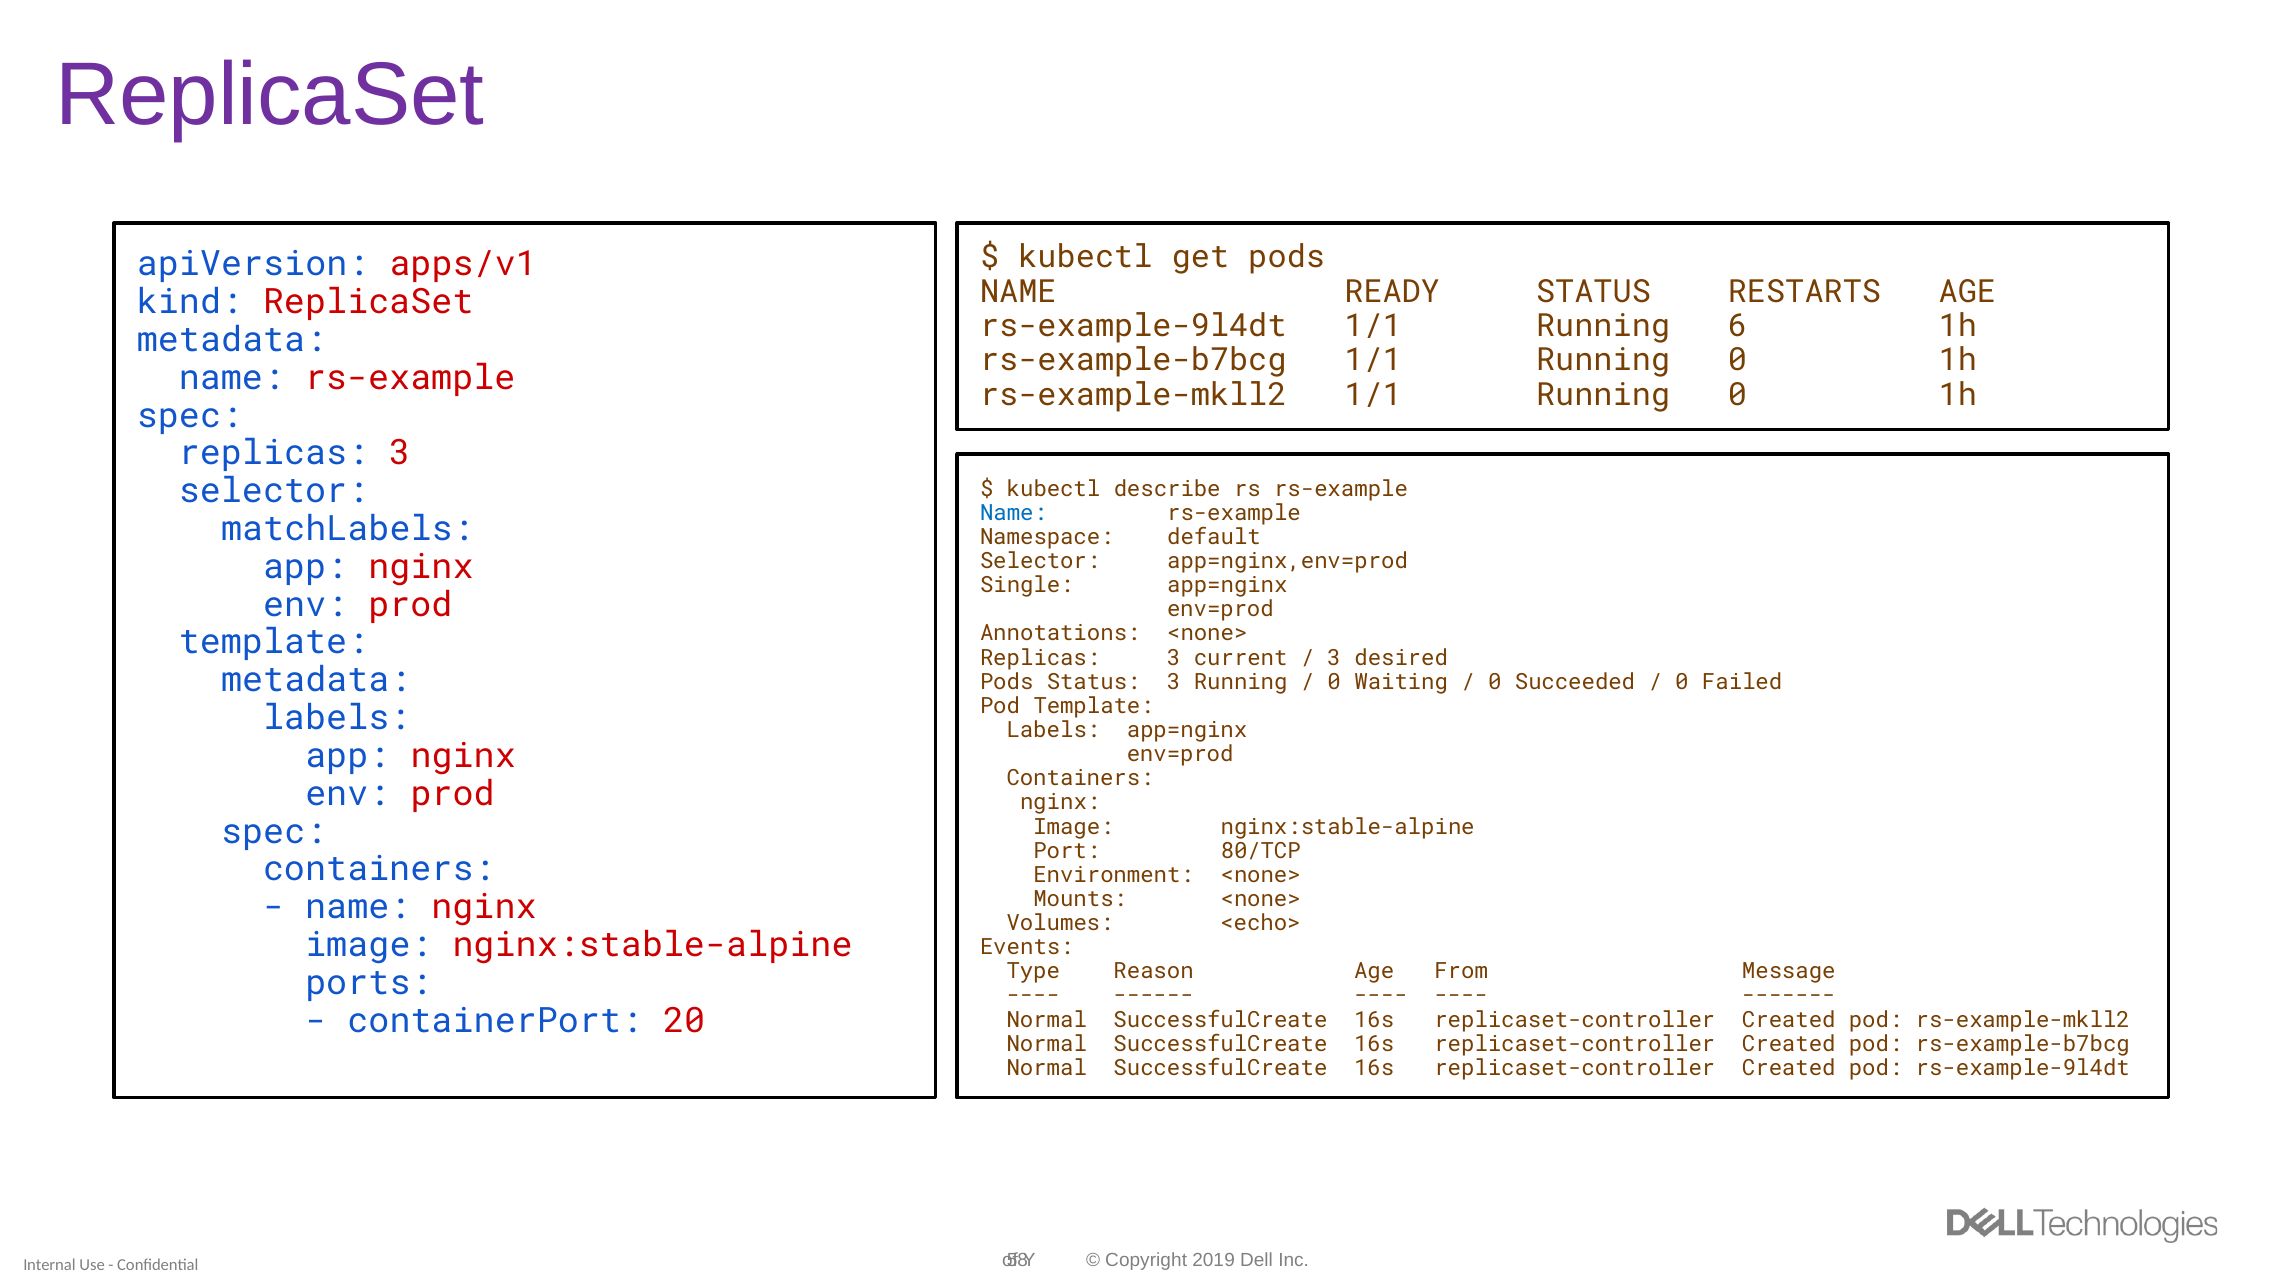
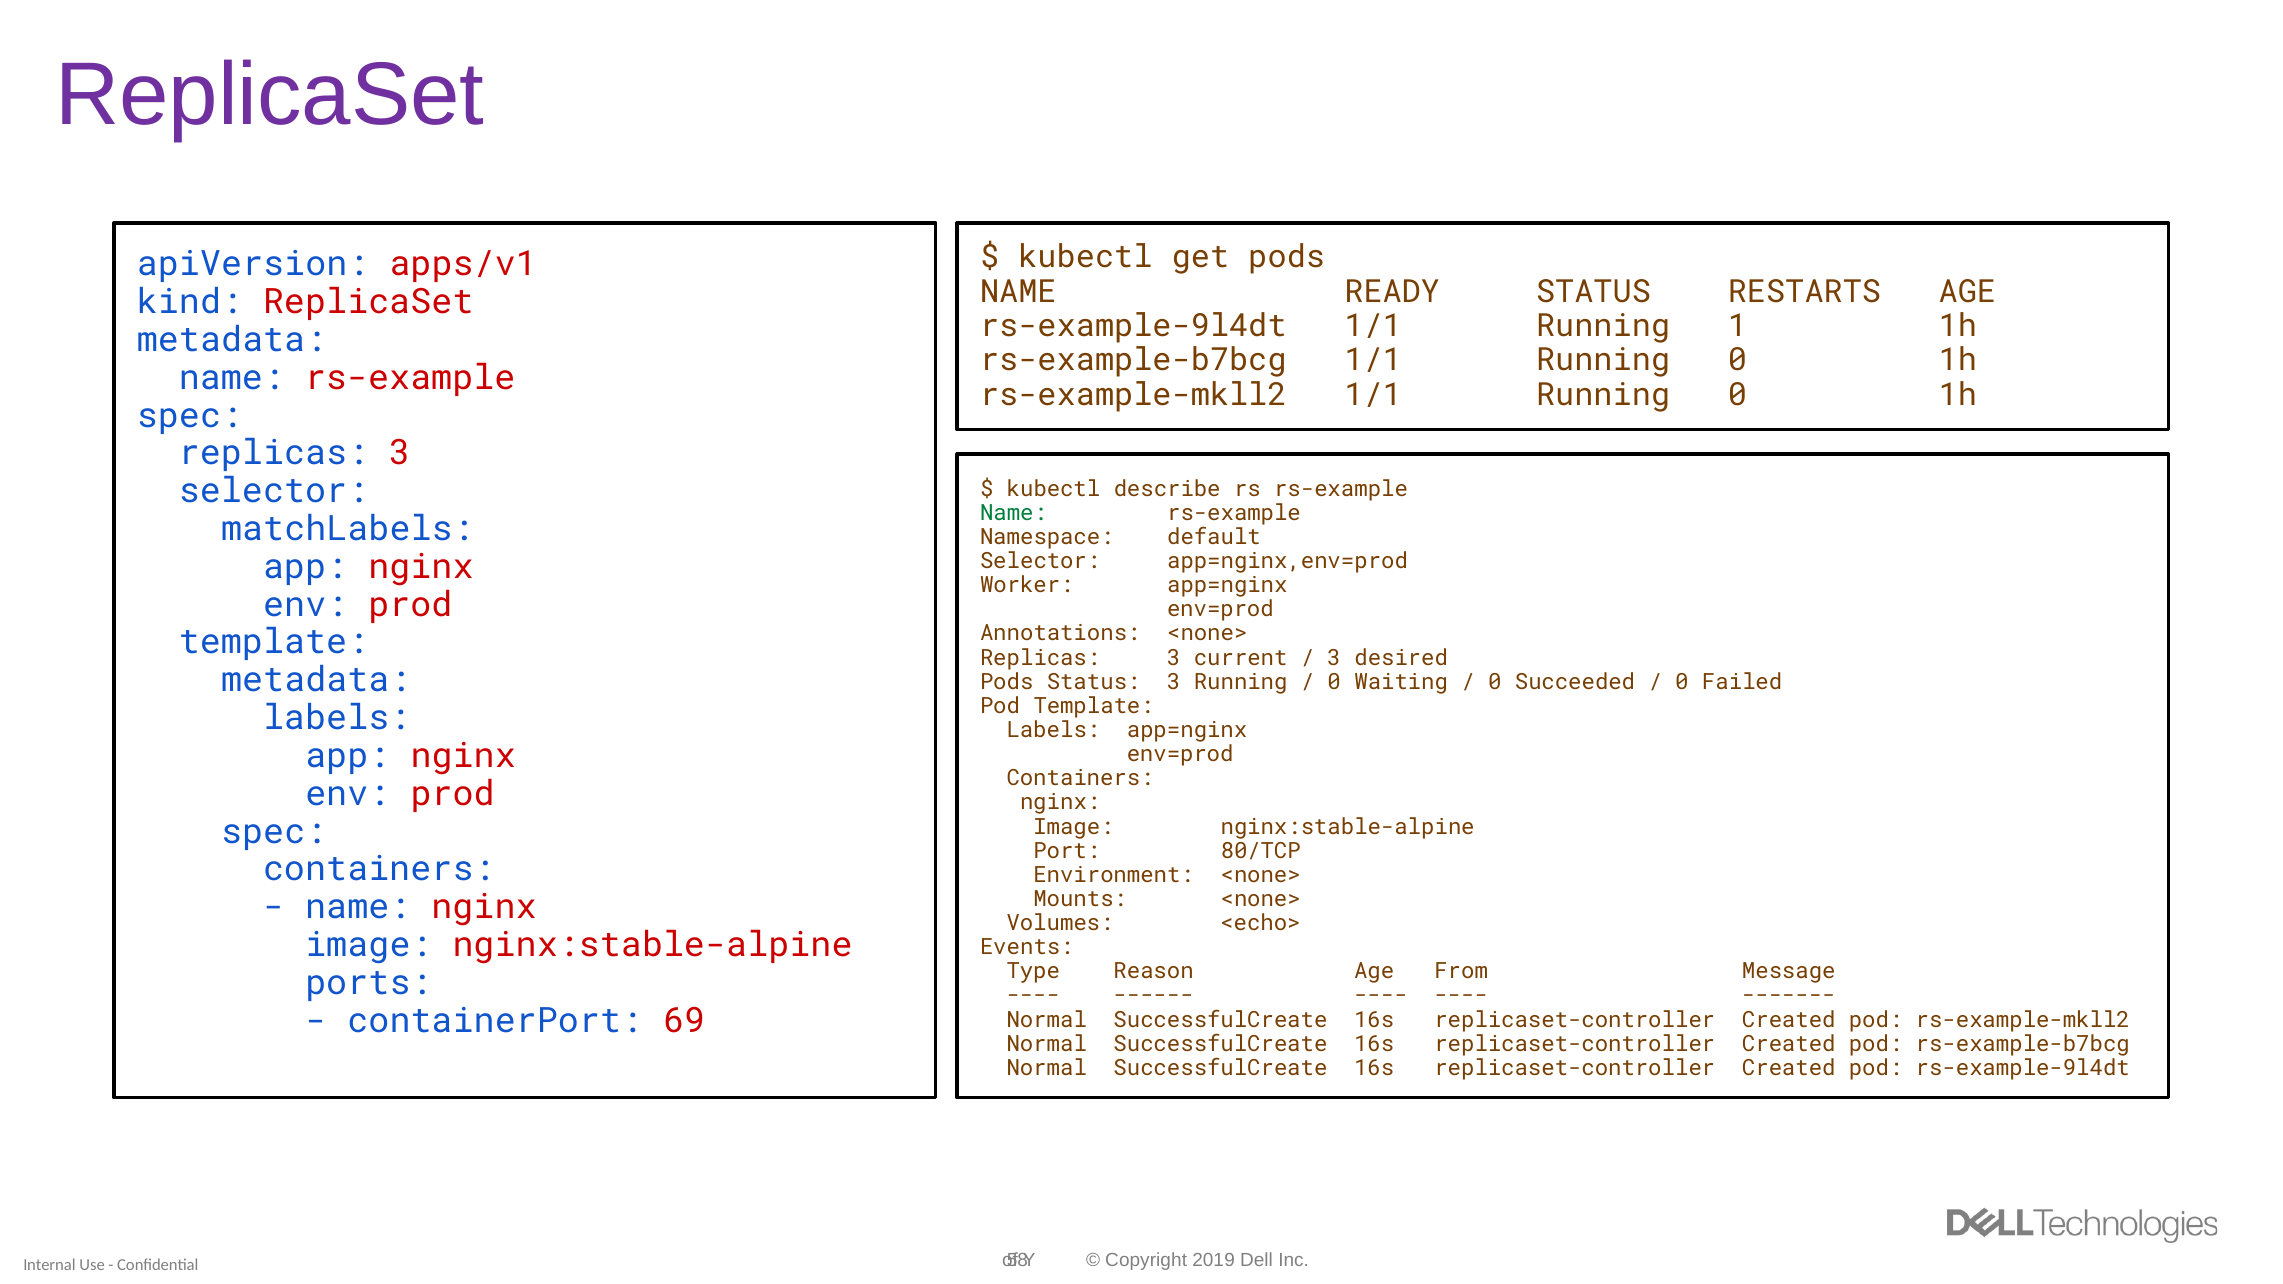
6: 6 -> 1
Name at (1014, 513) colour: blue -> green
Single: Single -> Worker
20: 20 -> 69
